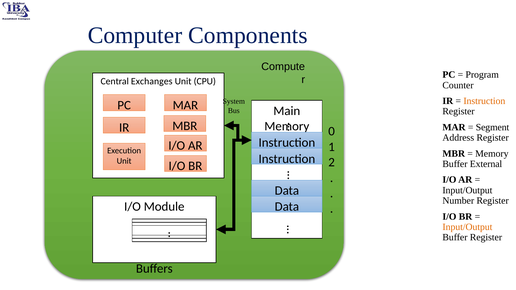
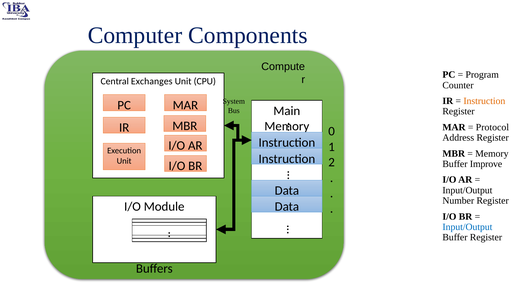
Segment: Segment -> Protocol
External: External -> Improve
Input/Output at (467, 227) colour: orange -> blue
